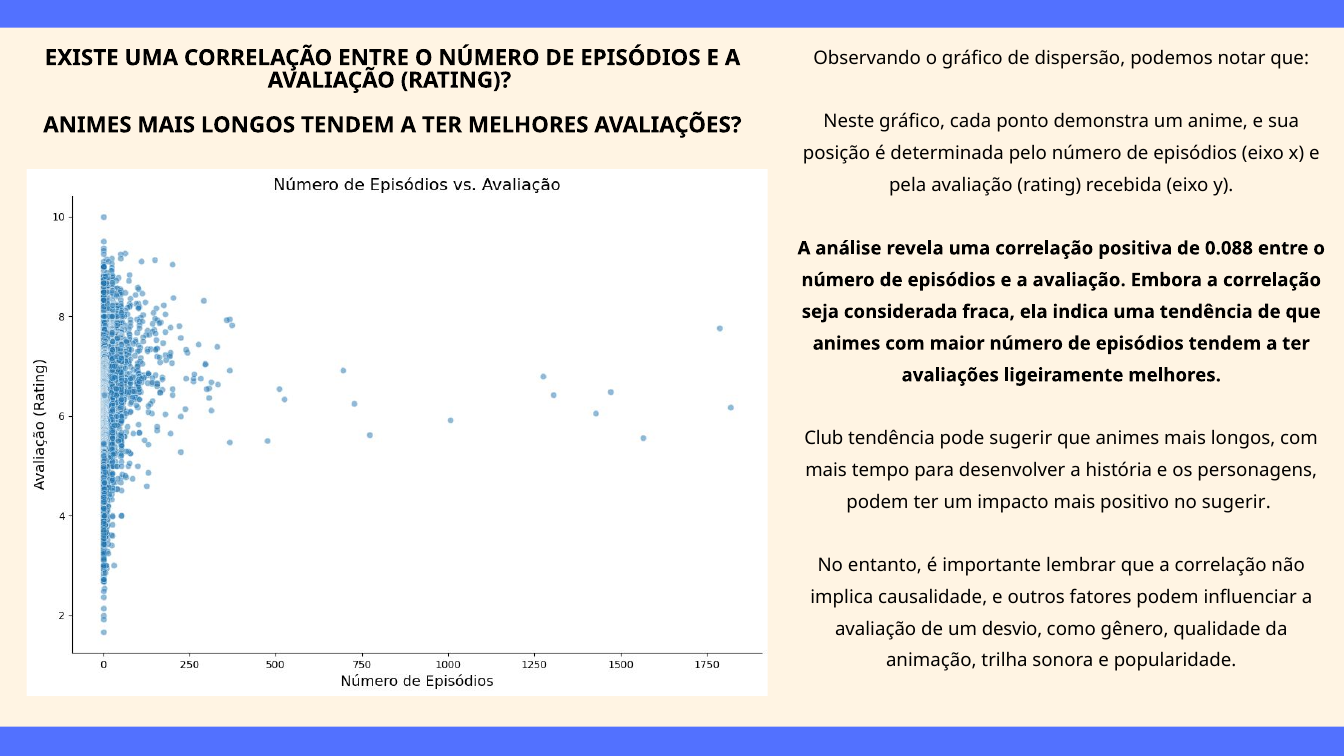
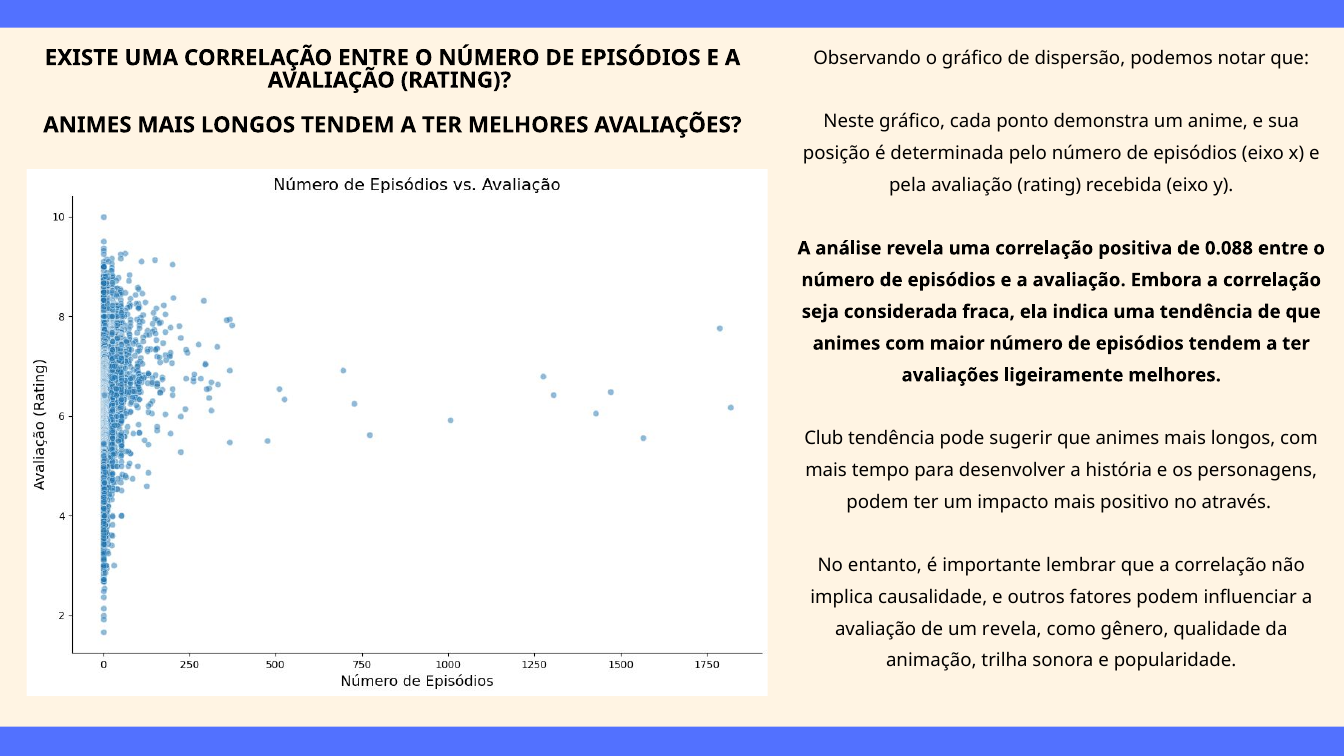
no sugerir: sugerir -> através
um desvio: desvio -> revela
